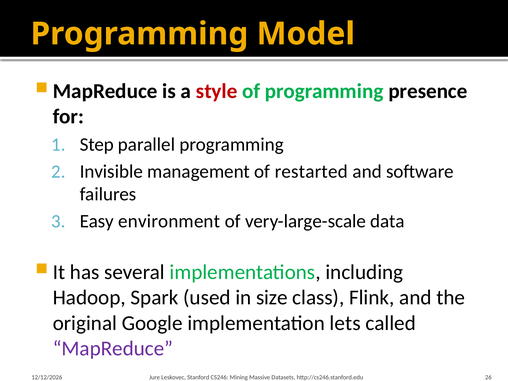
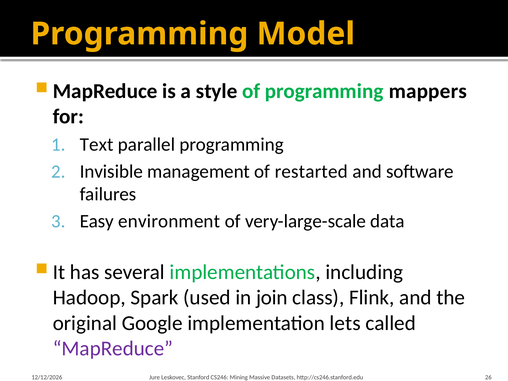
style colour: red -> black
presence: presence -> mappers
Step: Step -> Text
size: size -> join
